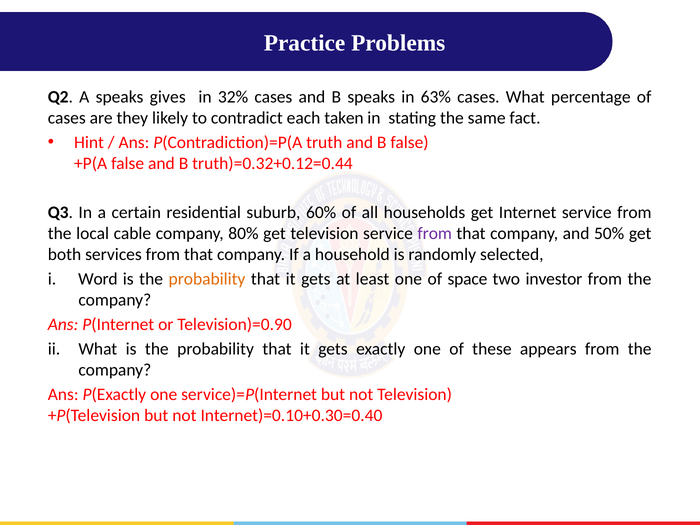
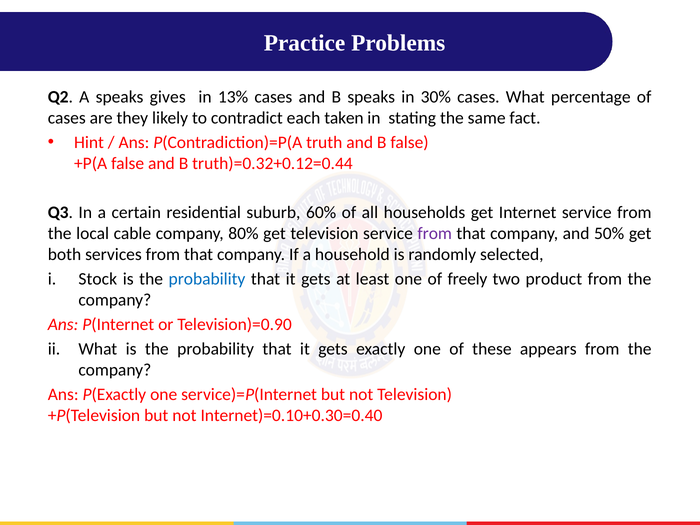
32%: 32% -> 13%
63%: 63% -> 30%
Word: Word -> Stock
probability at (207, 279) colour: orange -> blue
space: space -> freely
investor: investor -> product
